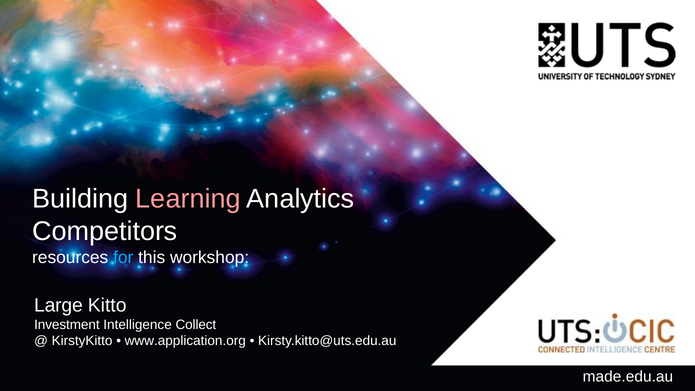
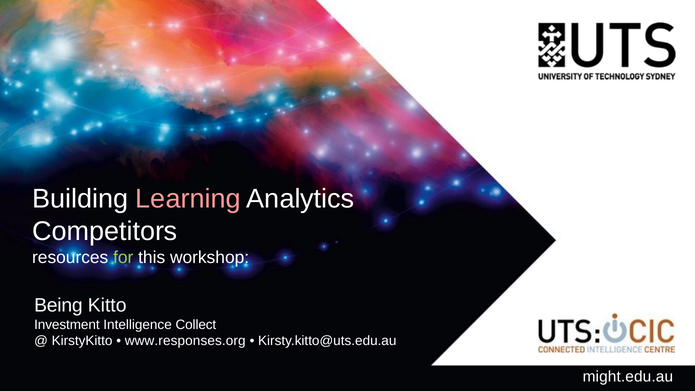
for colour: light blue -> light green
Large: Large -> Being
www.application.org: www.application.org -> www.responses.org
made.edu.au: made.edu.au -> might.edu.au
